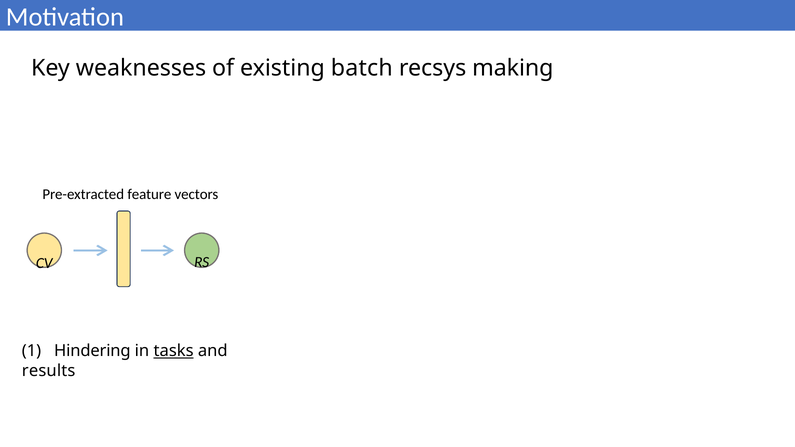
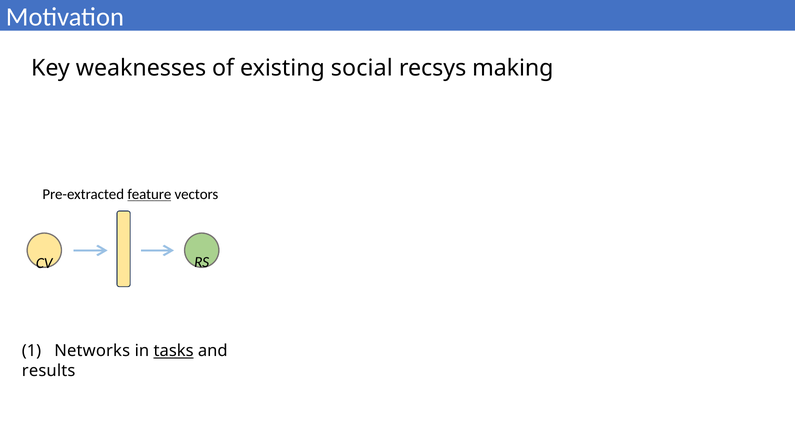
batch: batch -> social
feature underline: none -> present
Hindering: Hindering -> Networks
